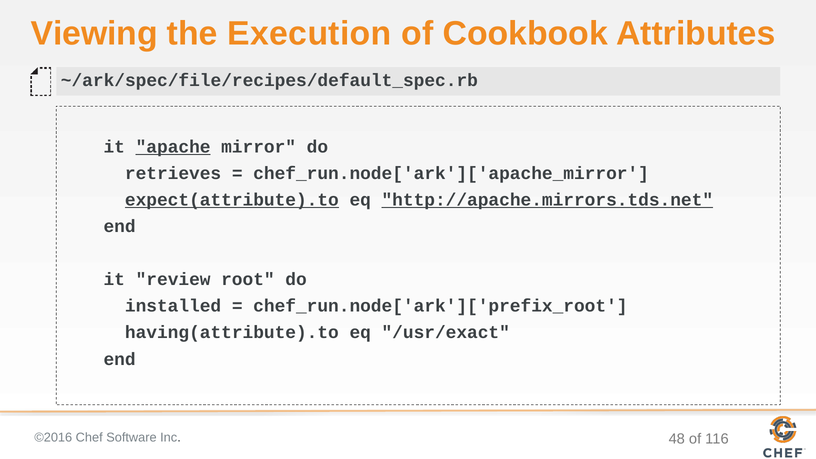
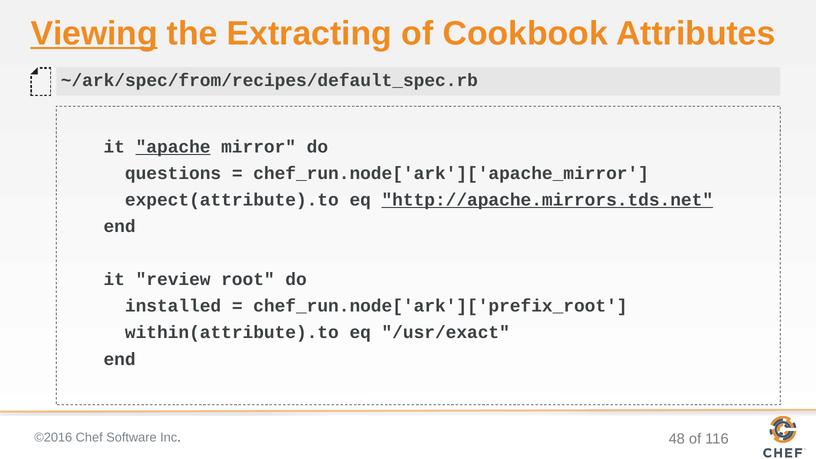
Viewing underline: none -> present
Execution: Execution -> Extracting
~/ark/spec/file/recipes/default_spec.rb: ~/ark/spec/file/recipes/default_spec.rb -> ~/ark/spec/from/recipes/default_spec.rb
retrieves: retrieves -> questions
expect(attribute).to underline: present -> none
having(attribute).to: having(attribute).to -> within(attribute).to
